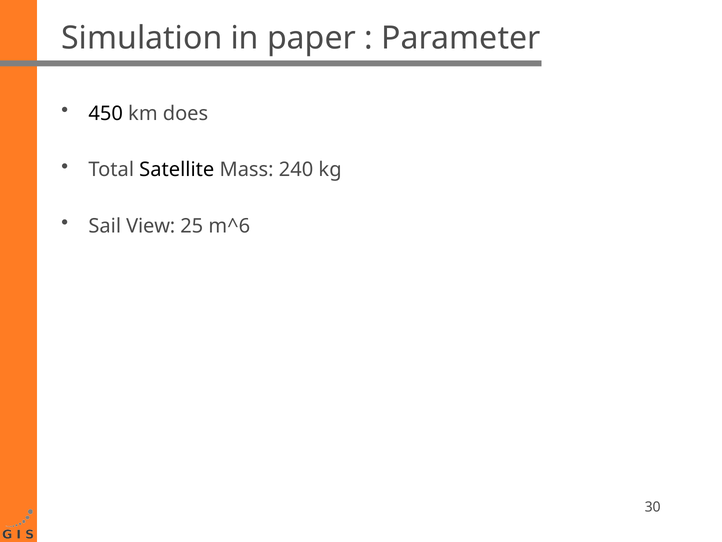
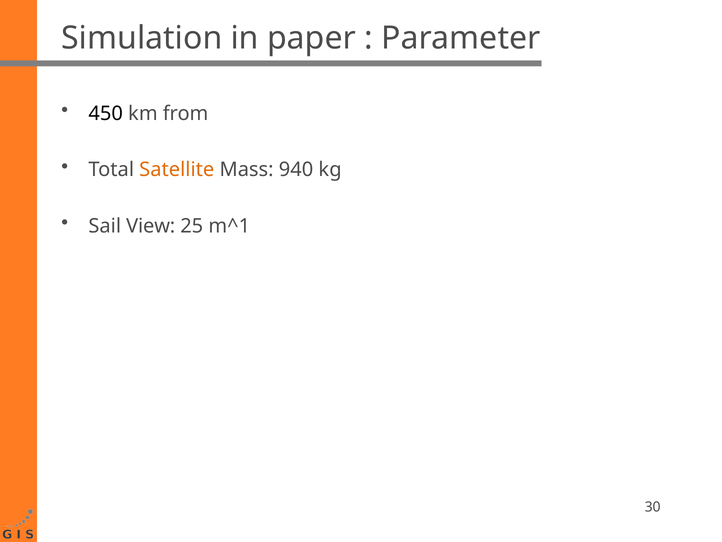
does: does -> from
Satellite colour: black -> orange
240: 240 -> 940
m^6: m^6 -> m^1
